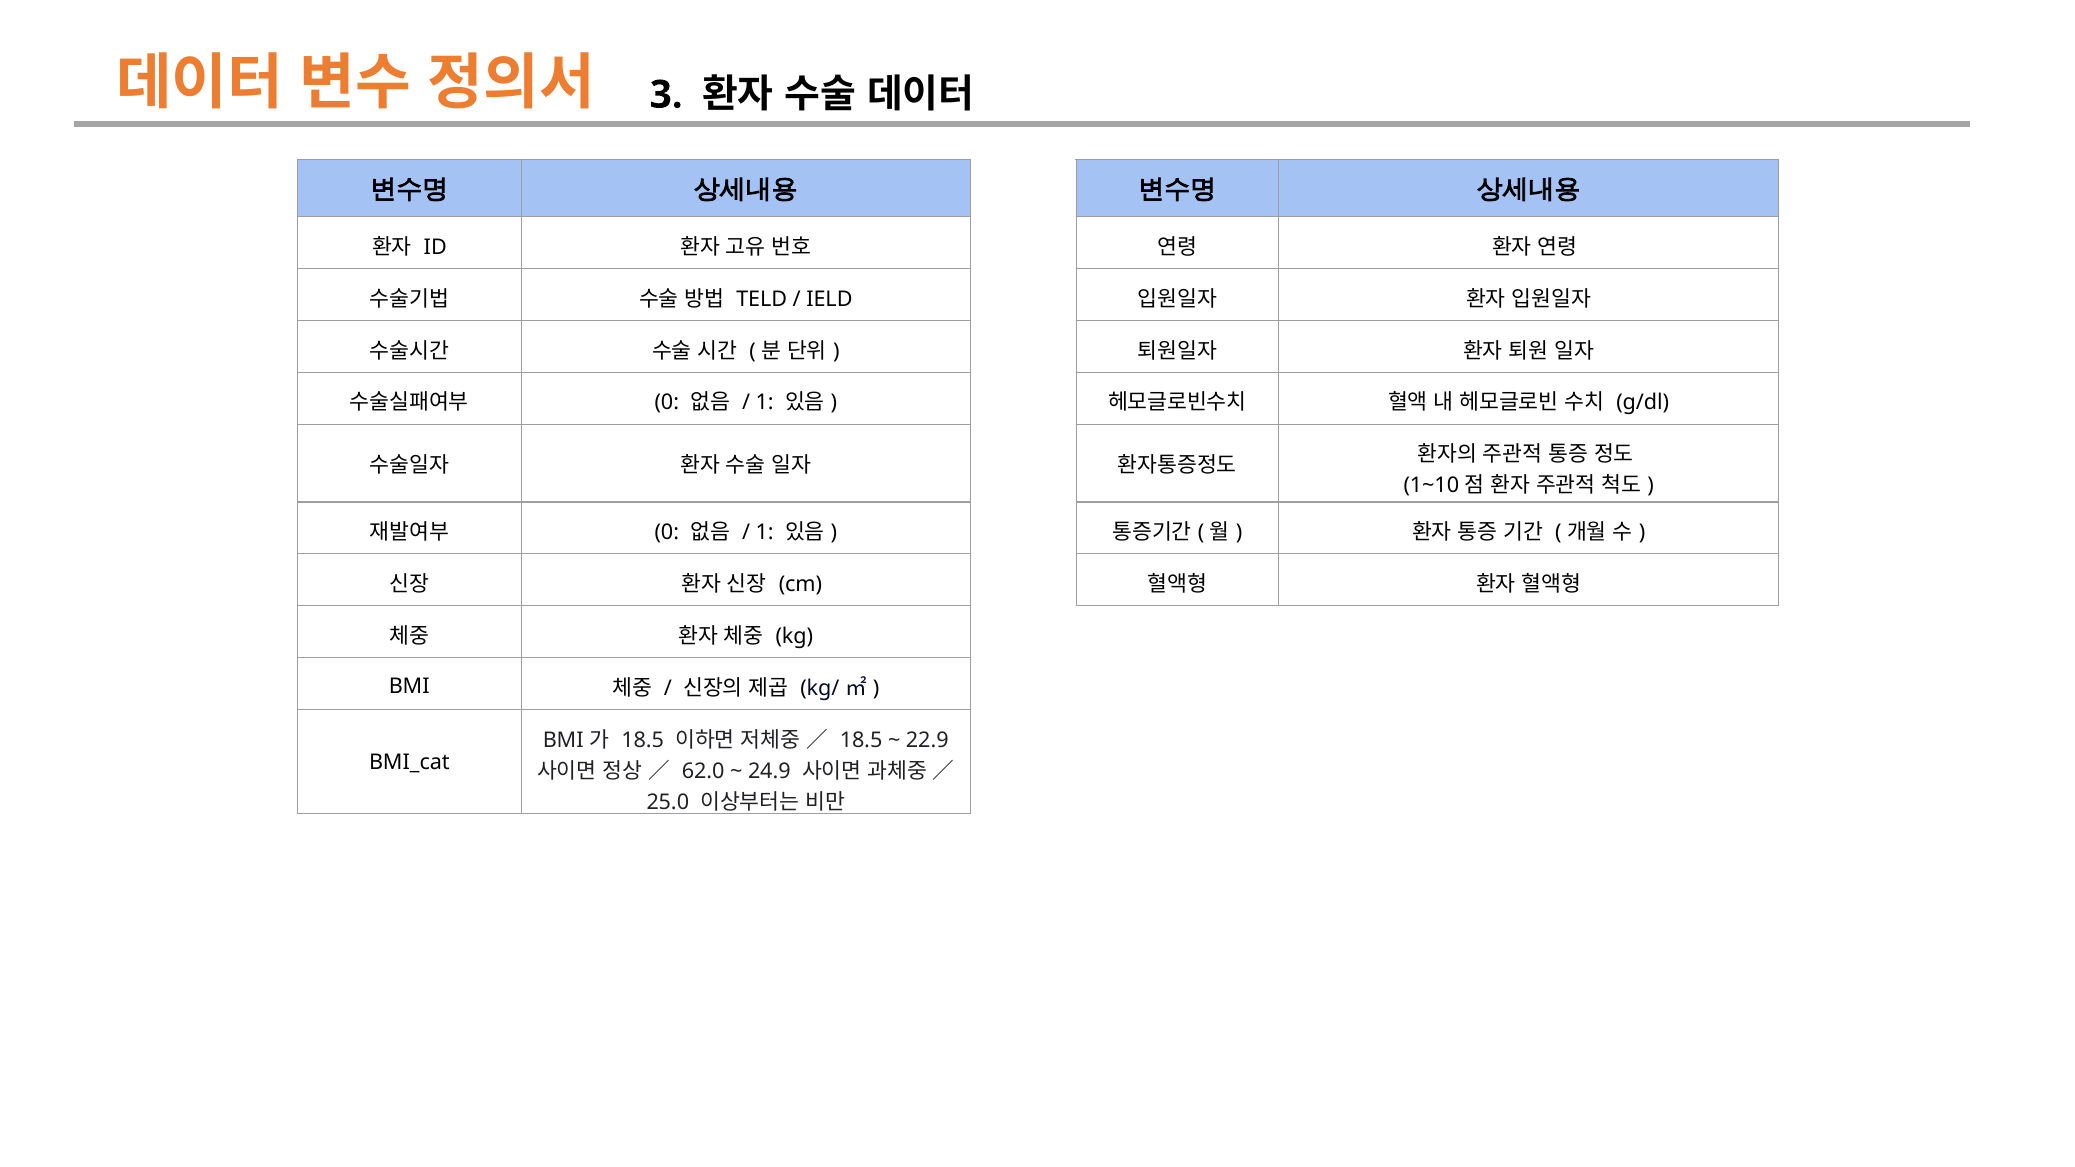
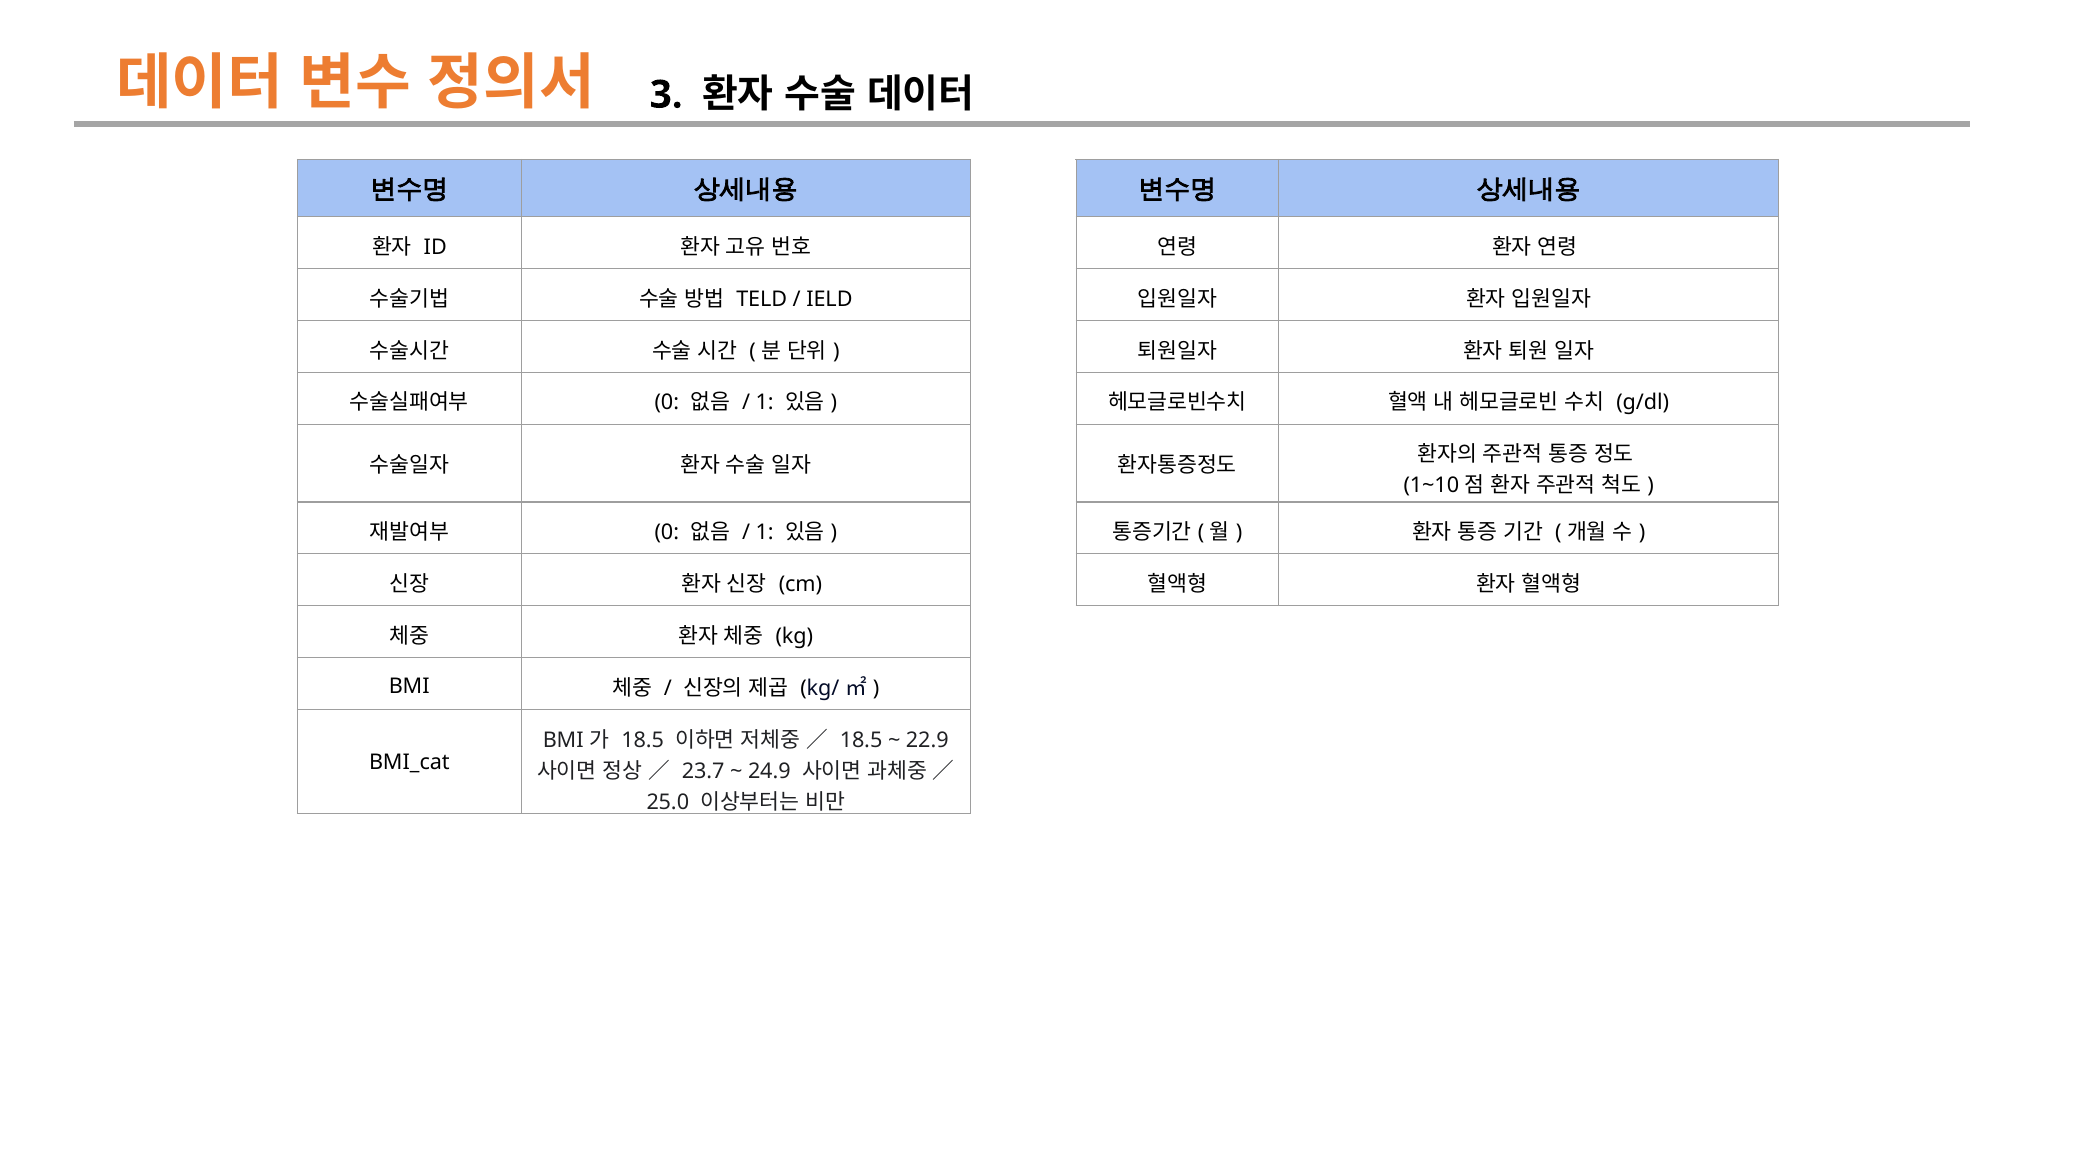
62.0: 62.0 -> 23.7
